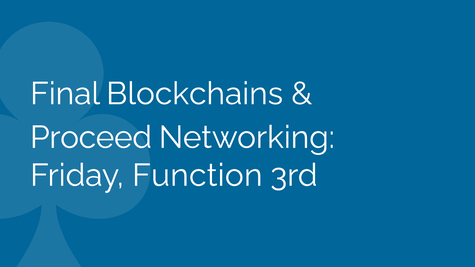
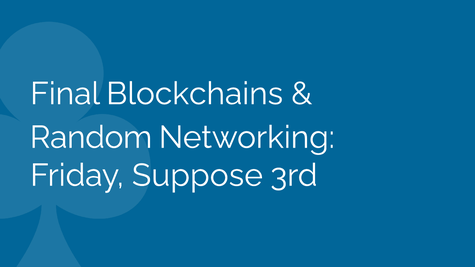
Proceed: Proceed -> Random
Function: Function -> Suppose
